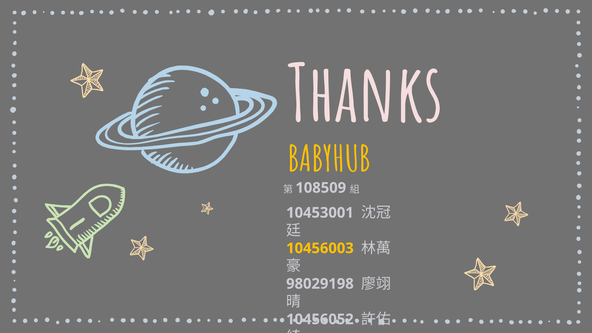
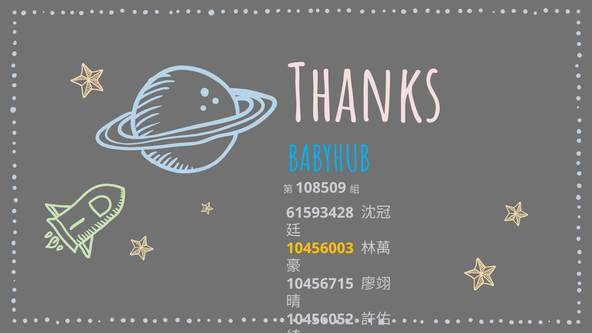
BABYHUB colour: yellow -> light blue
10453001: 10453001 -> 61593428
98029198: 98029198 -> 10456715
